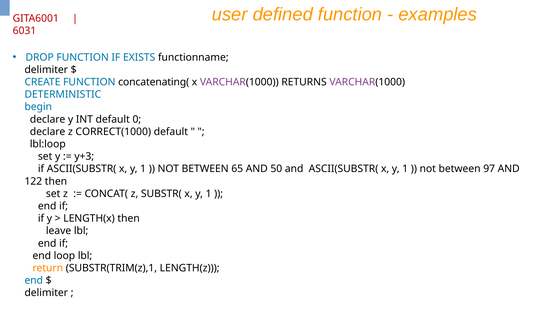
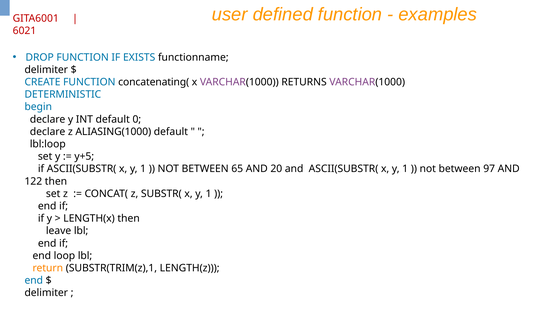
6031: 6031 -> 6021
CORRECT(1000: CORRECT(1000 -> ALIASING(1000
y+3: y+3 -> y+5
50: 50 -> 20
